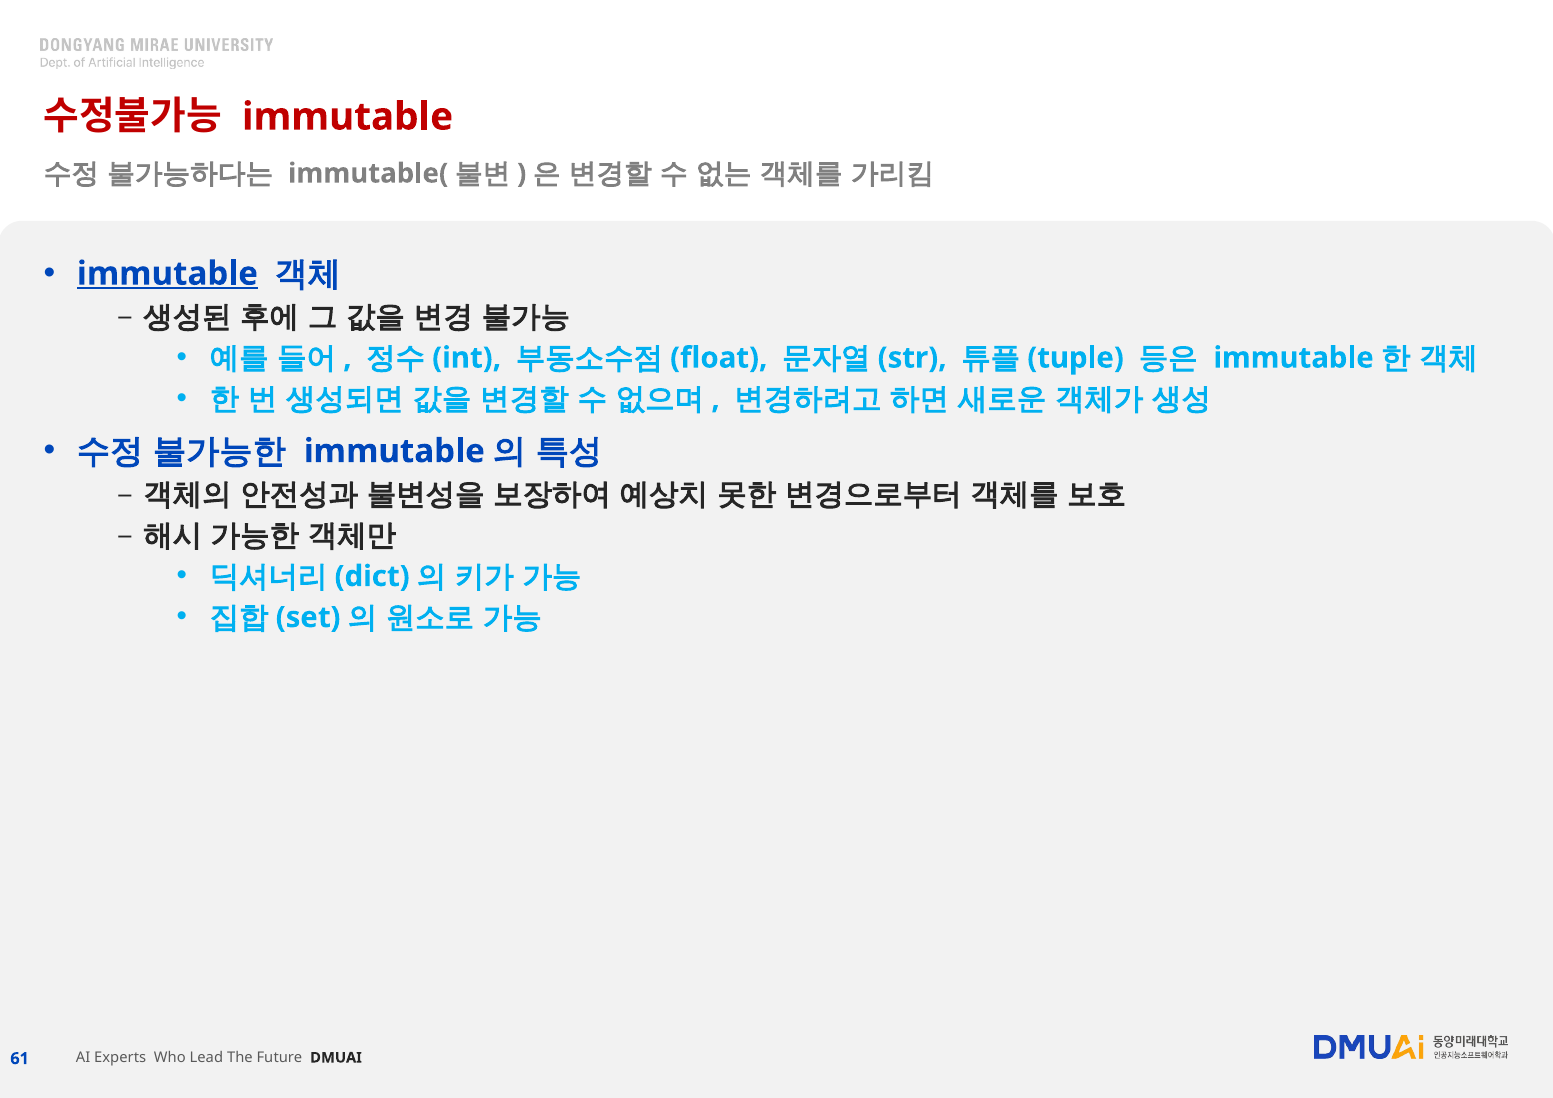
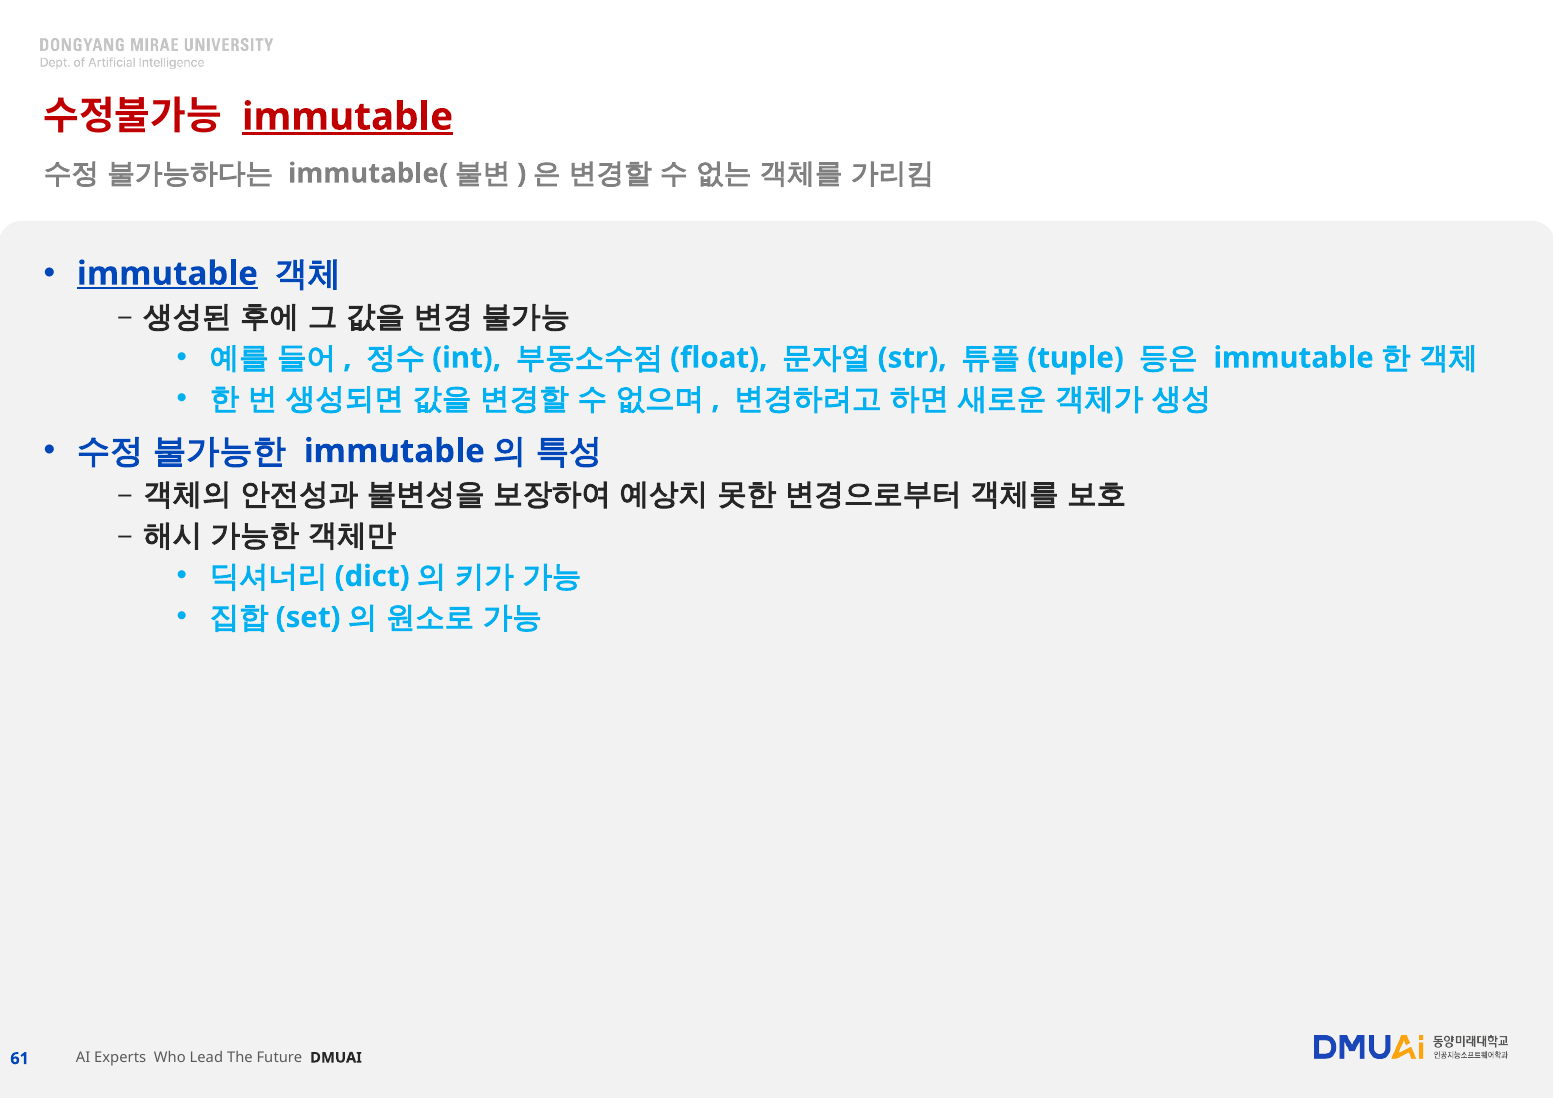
immutable at (348, 117) underline: none -> present
